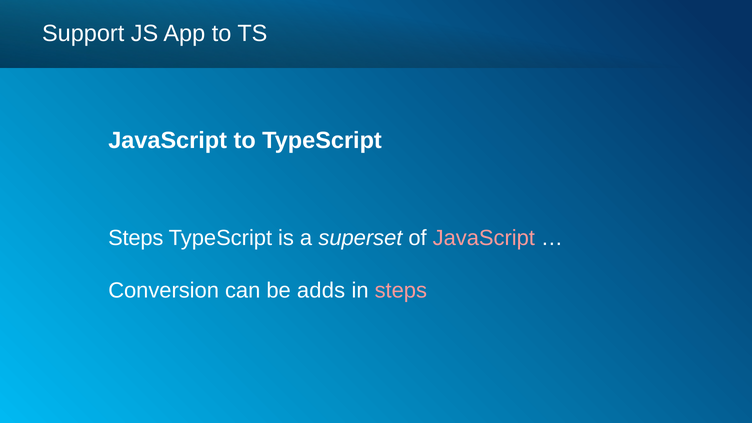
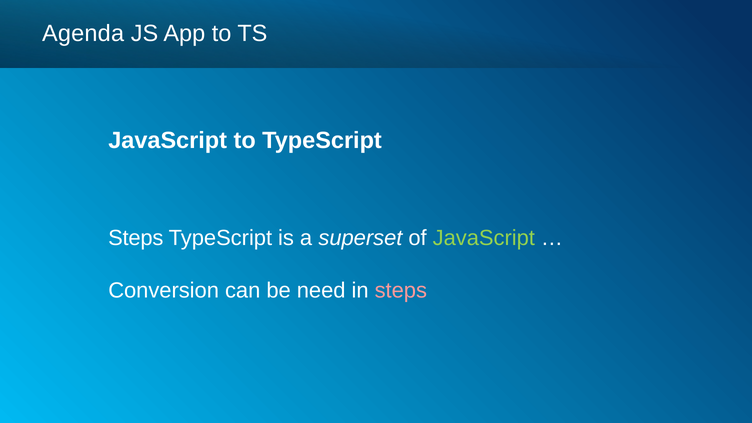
Support: Support -> Agenda
JavaScript at (484, 238) colour: pink -> light green
adds: adds -> need
